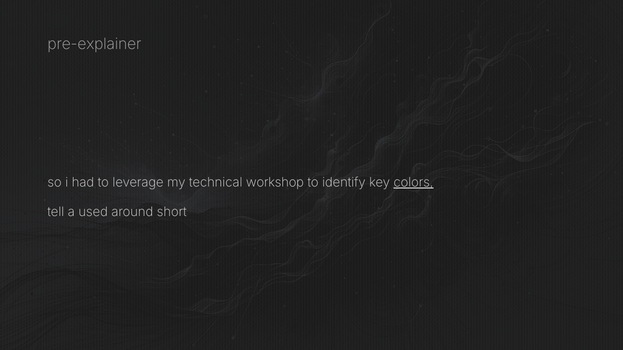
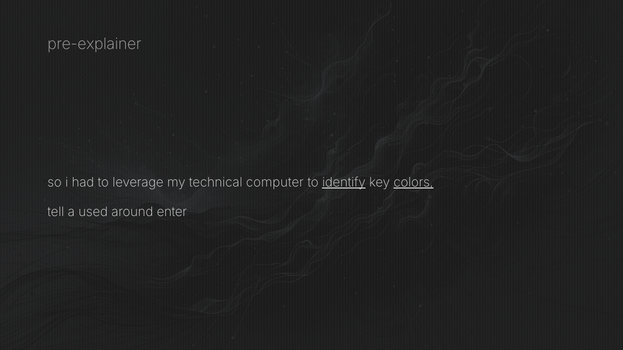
workshop: workshop -> computer
identify underline: none -> present
short: short -> enter
